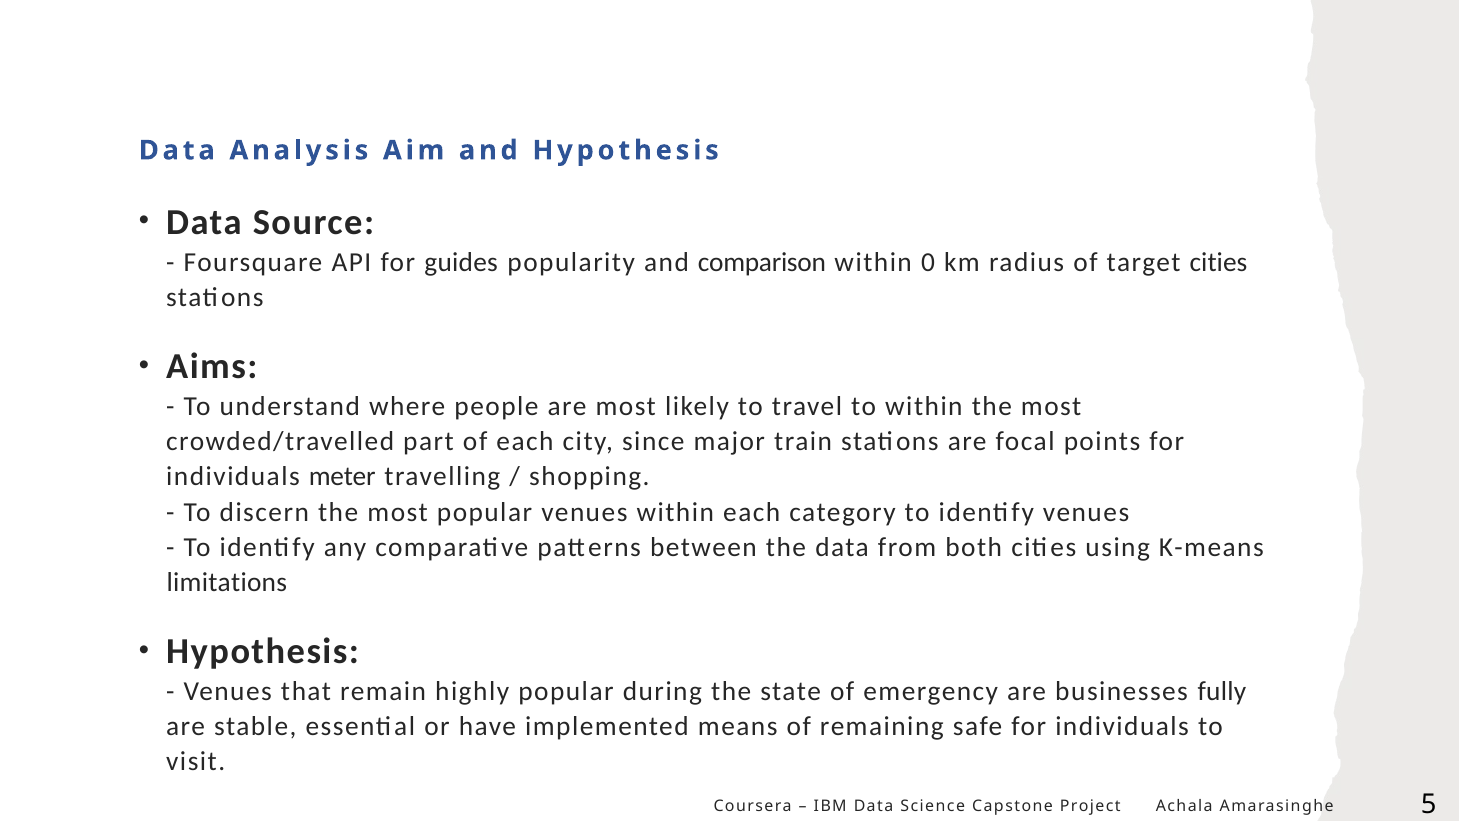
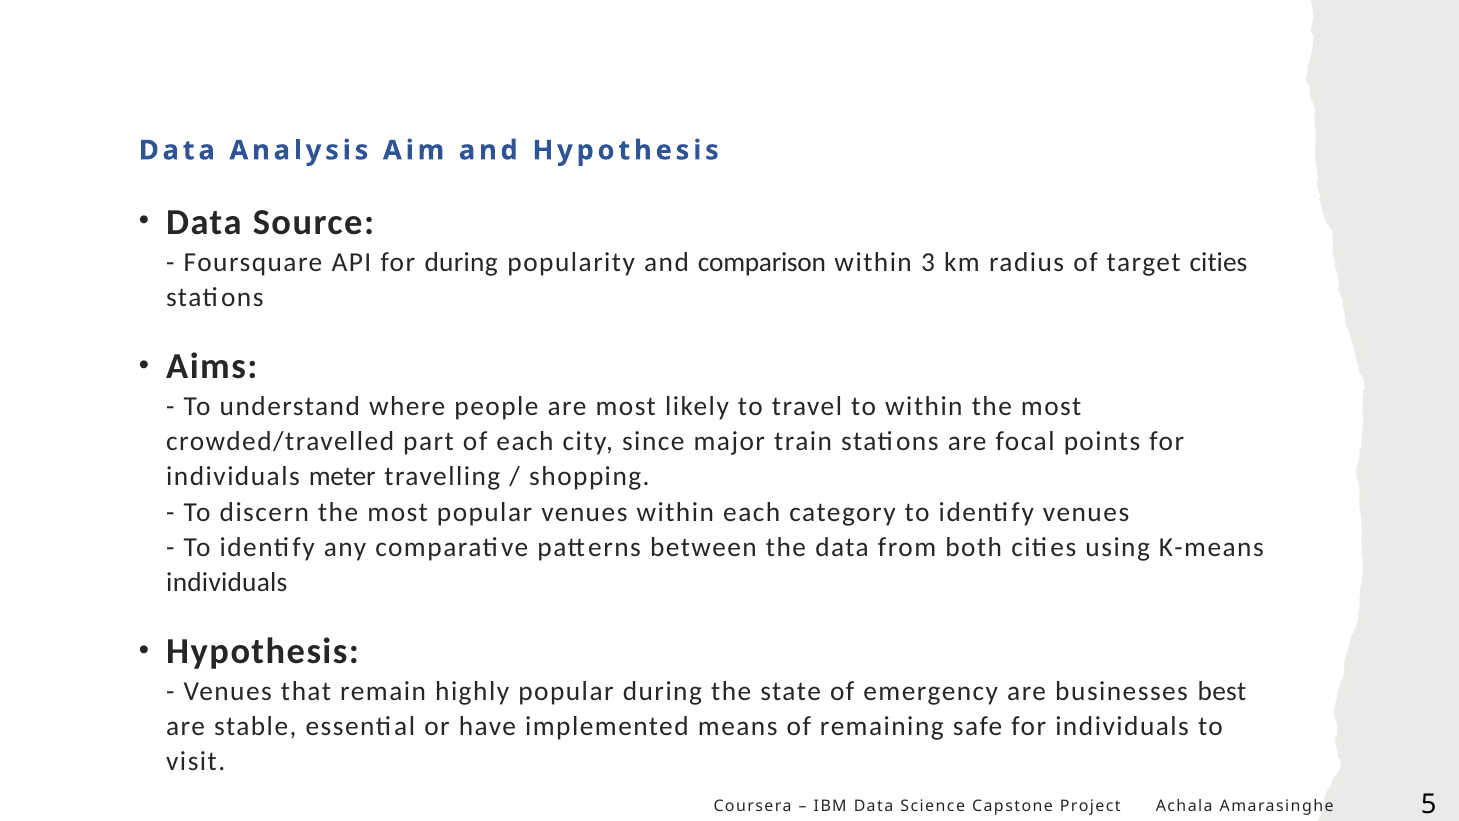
for guides: guides -> during
0: 0 -> 3
limitations at (227, 582): limitations -> individuals
fully: fully -> best
